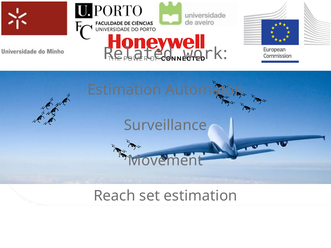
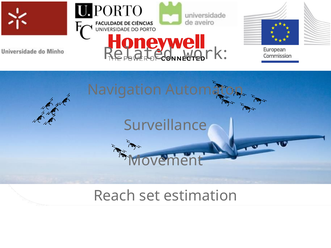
Estimation at (124, 90): Estimation -> Navigation
